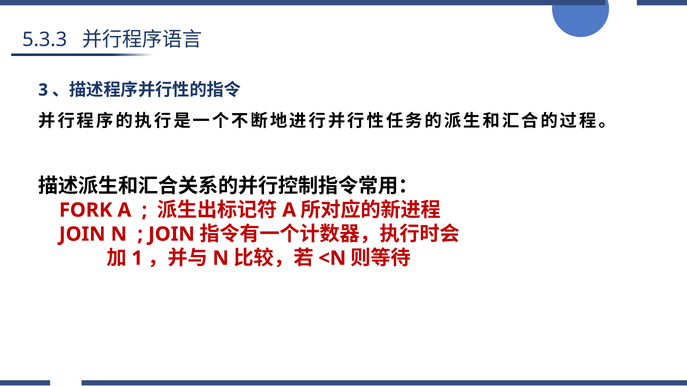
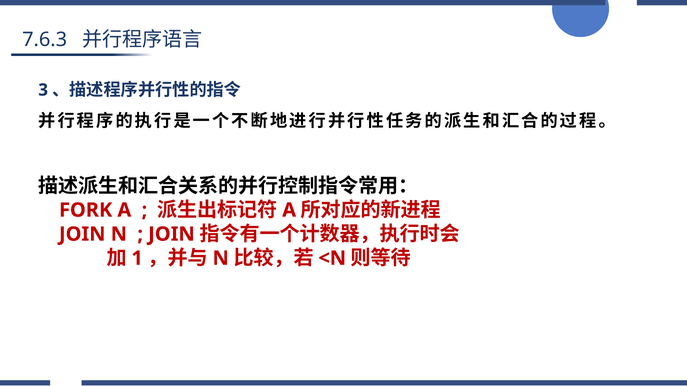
5.3.3: 5.3.3 -> 7.6.3
